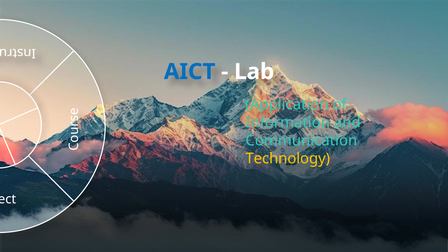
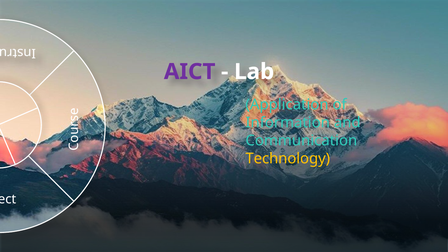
AICT colour: blue -> purple
